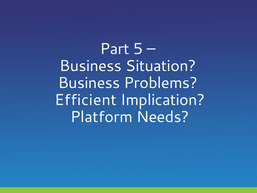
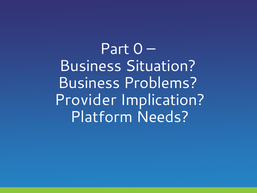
5: 5 -> 0
Efficient: Efficient -> Provider
